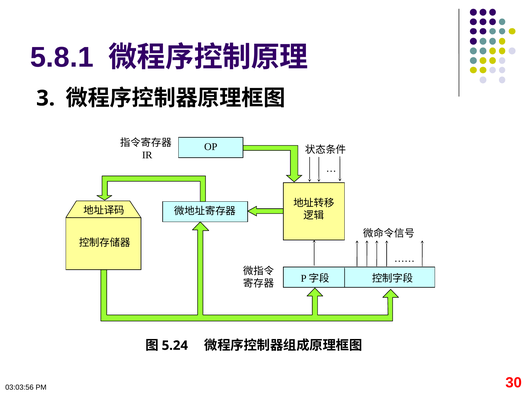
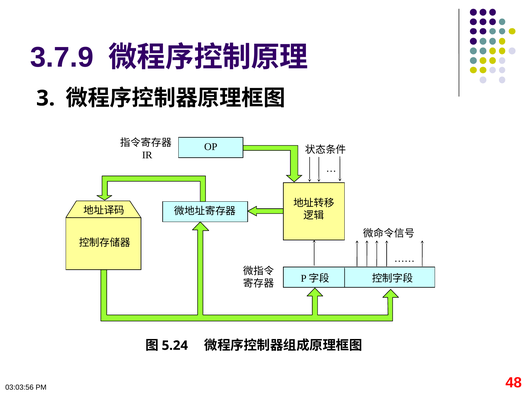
5.8.1: 5.8.1 -> 3.7.9
30: 30 -> 48
